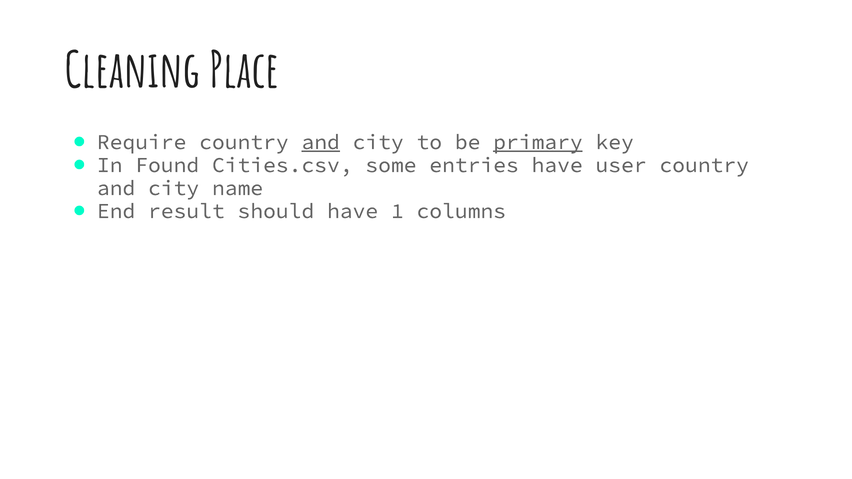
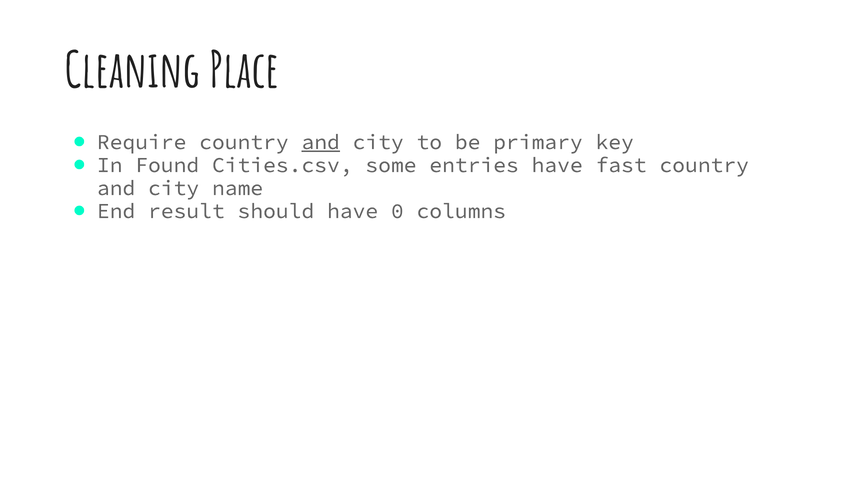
primary underline: present -> none
user: user -> fast
1: 1 -> 0
